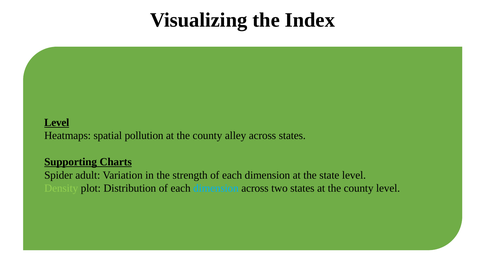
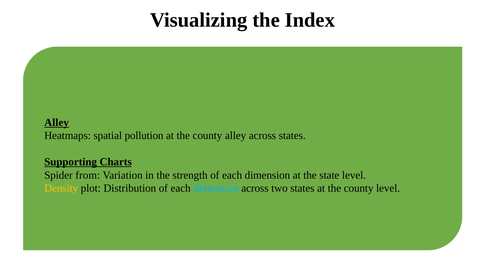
Level at (57, 122): Level -> Alley
adult: adult -> from
Density colour: light green -> yellow
